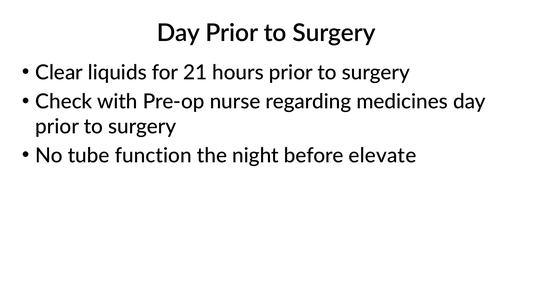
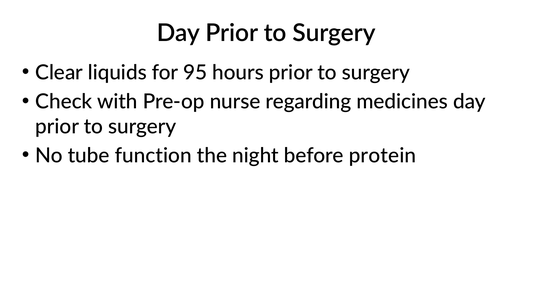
21: 21 -> 95
elevate: elevate -> protein
